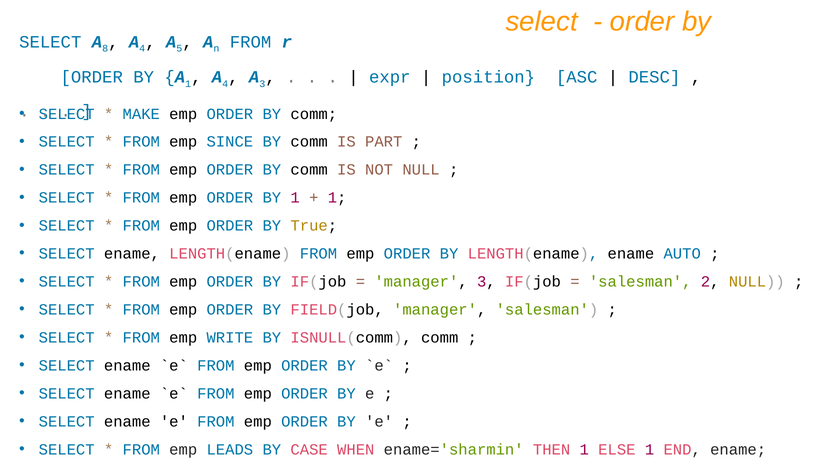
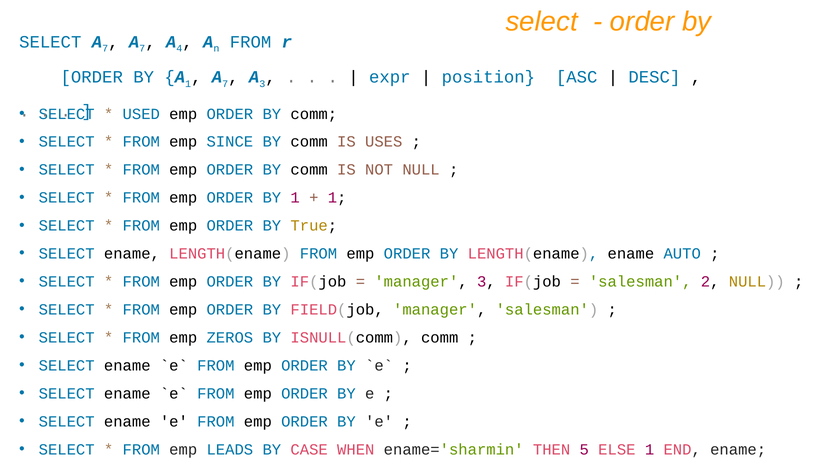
8 at (105, 49): 8 -> 7
4 at (142, 49): 4 -> 7
5: 5 -> 4
4 at (225, 84): 4 -> 7
MAKE: MAKE -> USED
PART: PART -> USES
WRITE: WRITE -> ZEROS
THEN 1: 1 -> 5
